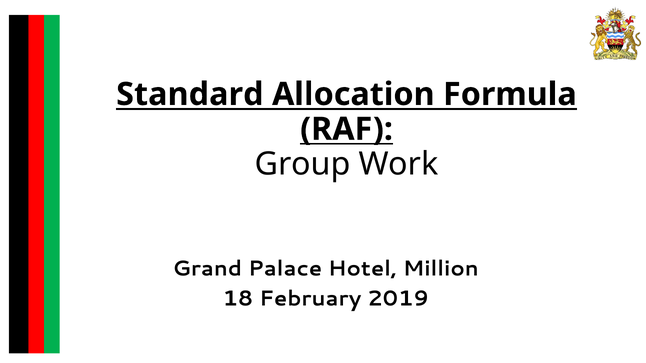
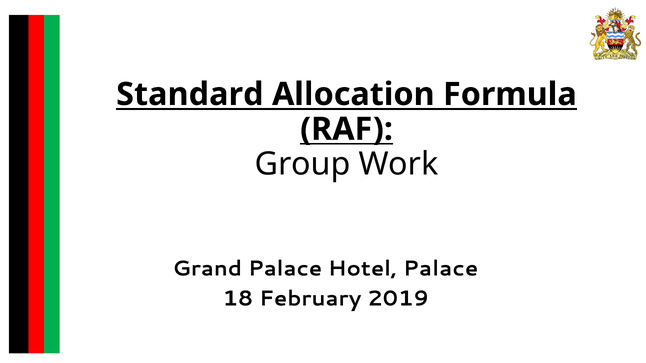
Hotel Million: Million -> Palace
